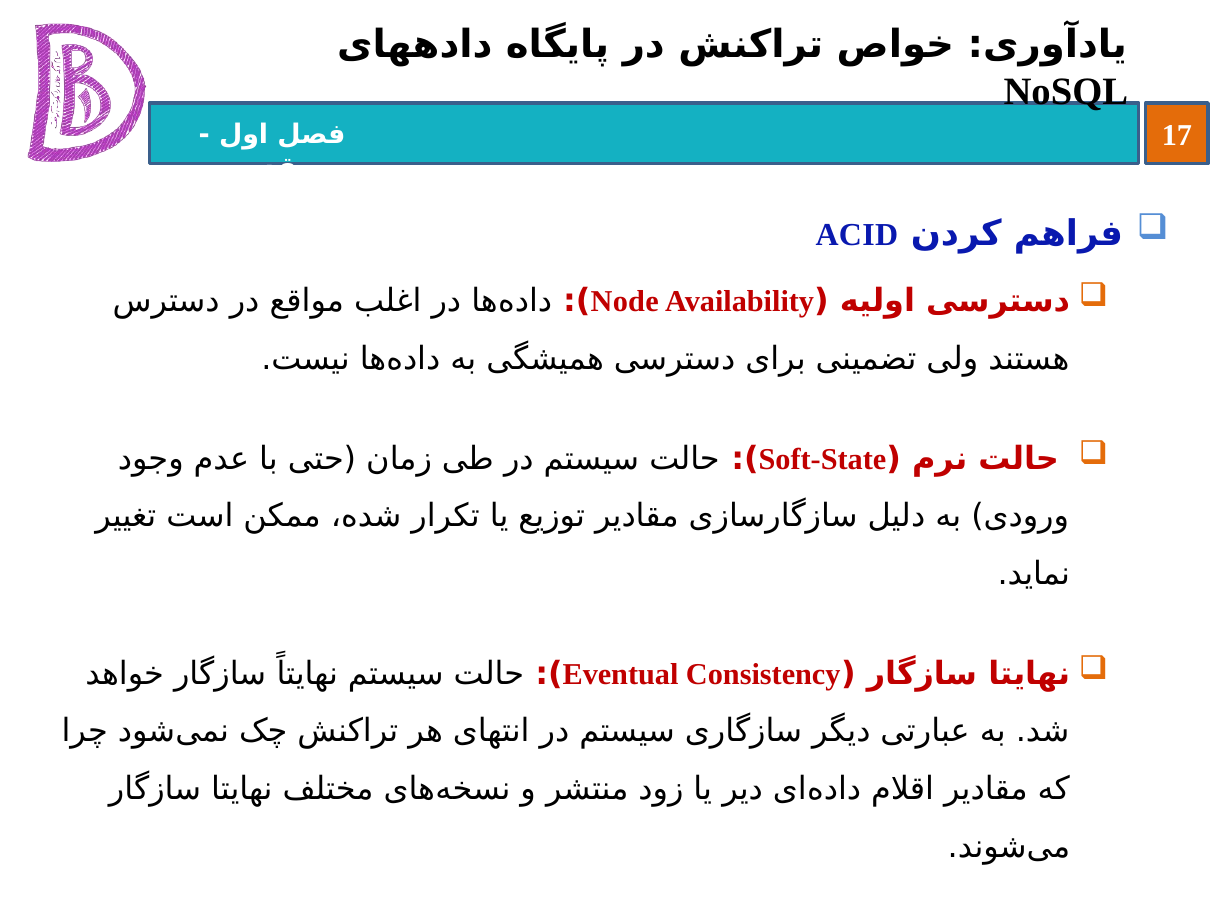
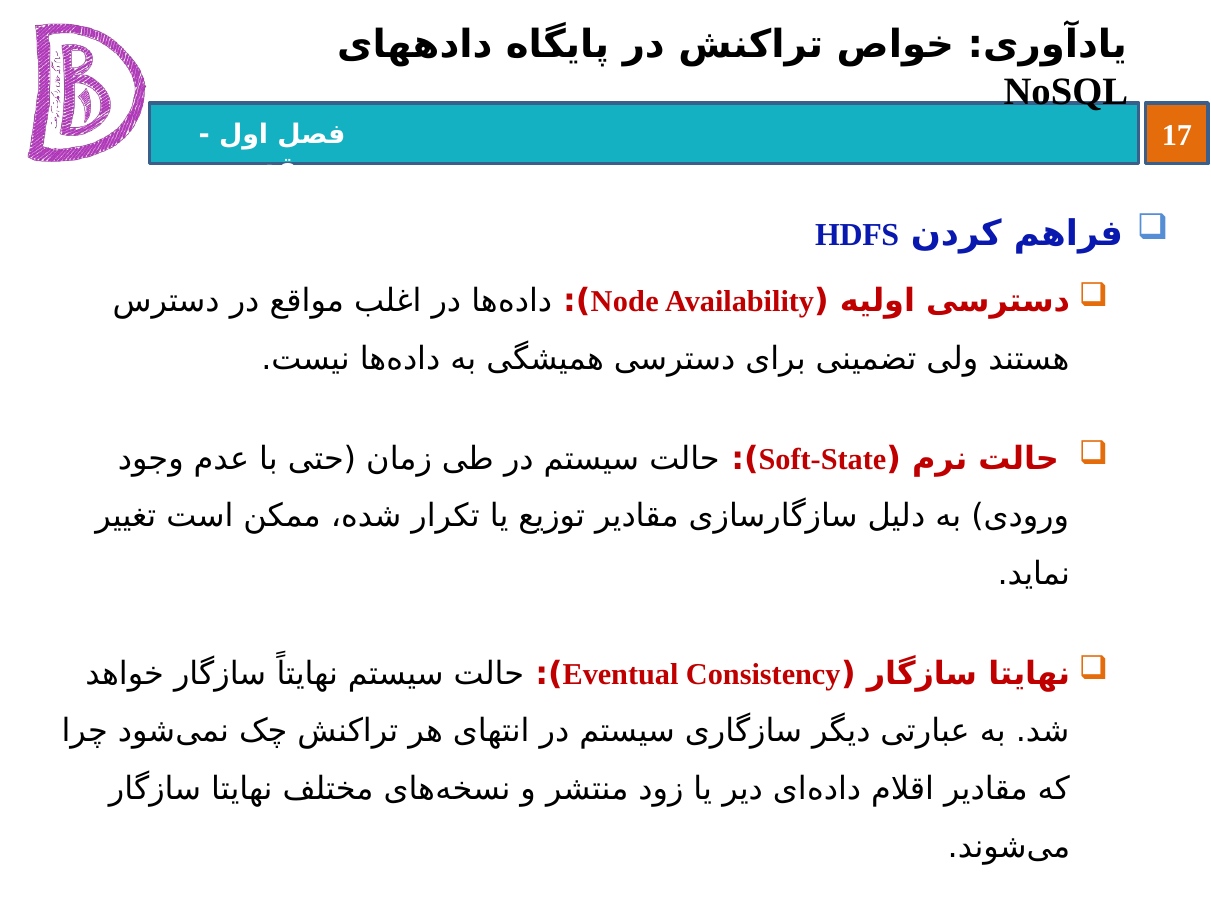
ACID: ACID -> HDFS
